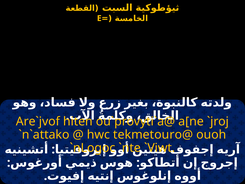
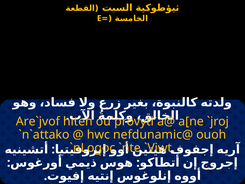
tekmetouro@: tekmetouro@ -> nefdunamic@
